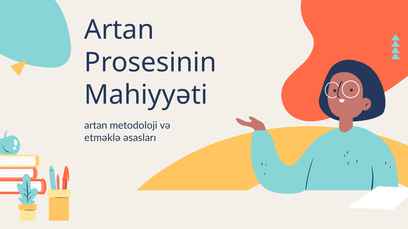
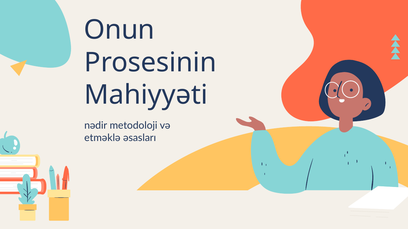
Artan at (119, 30): Artan -> Onun
artan at (96, 126): artan -> nədir
